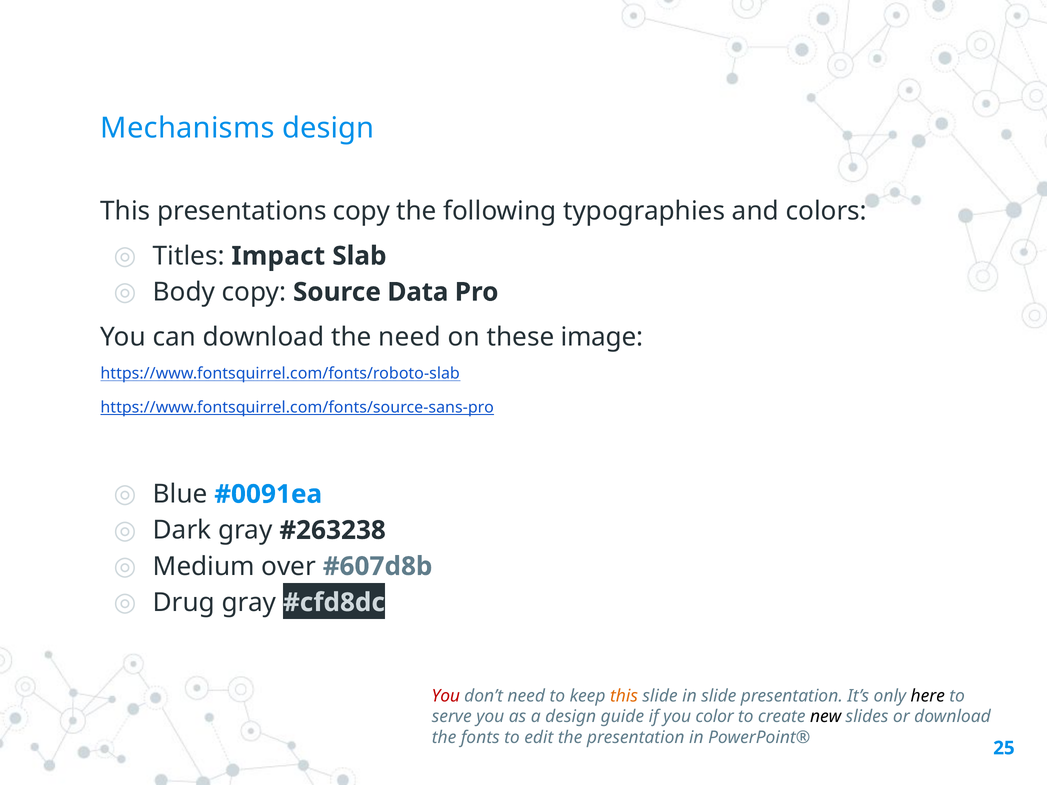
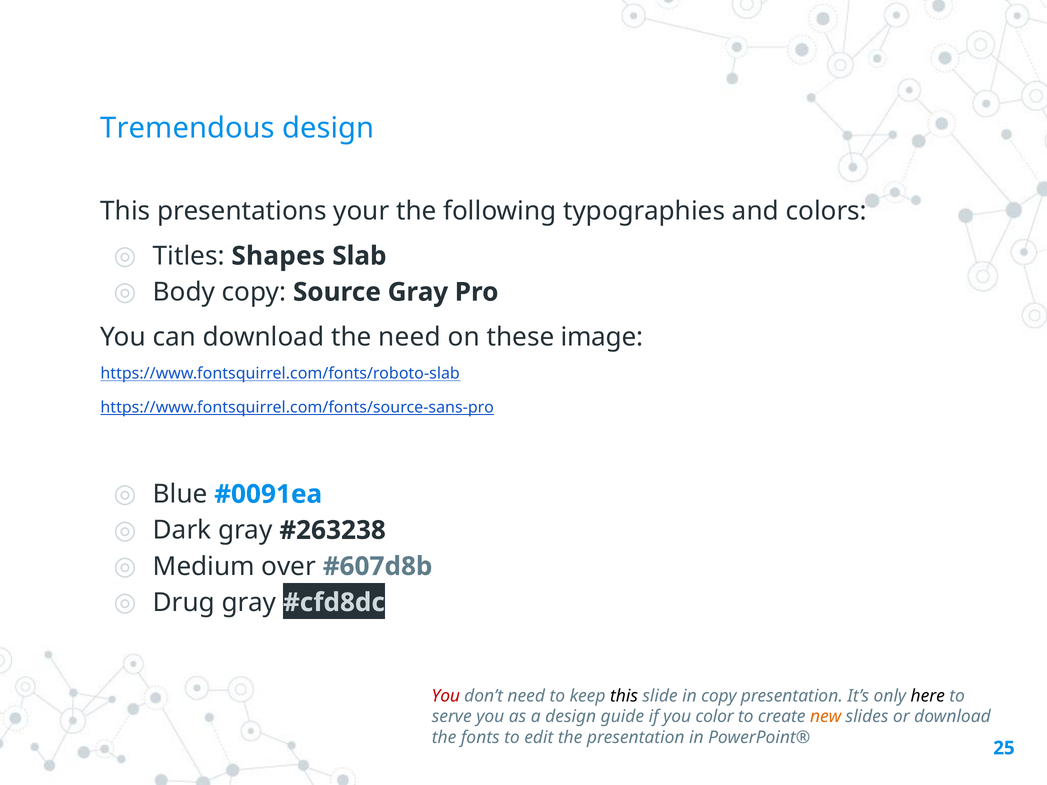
Mechanisms: Mechanisms -> Tremendous
presentations copy: copy -> your
Impact: Impact -> Shapes
Source Data: Data -> Gray
this at (624, 696) colour: orange -> black
in slide: slide -> copy
new colour: black -> orange
